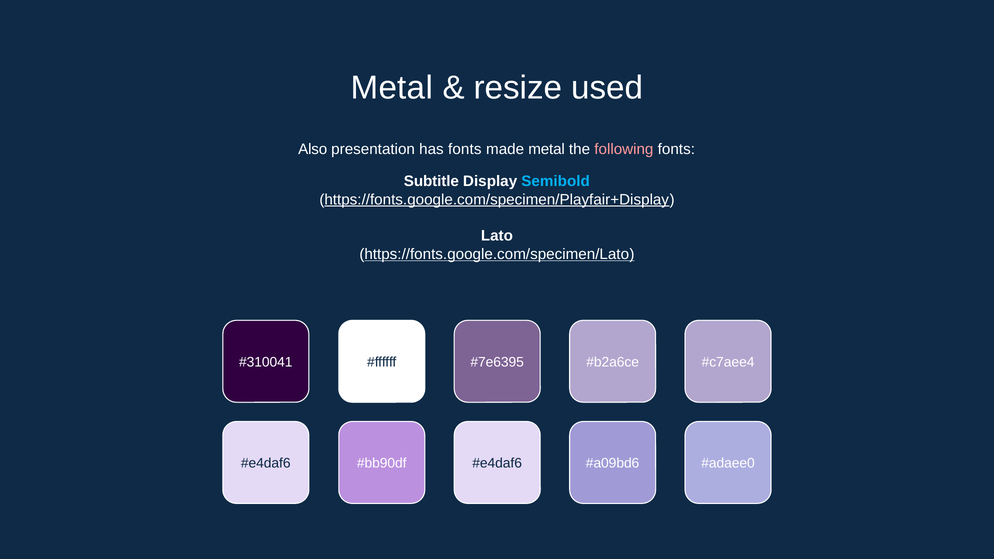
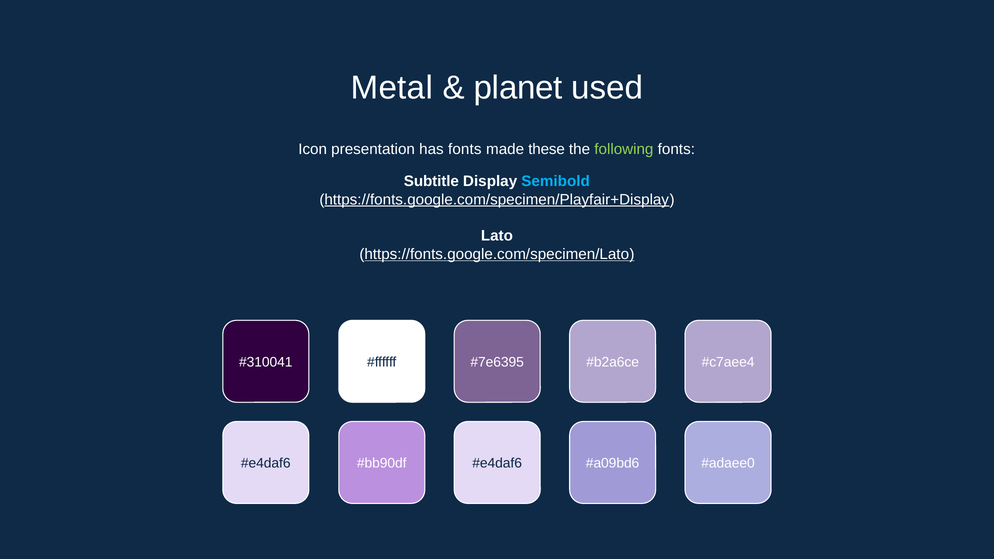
resize: resize -> planet
Also: Also -> Icon
made metal: metal -> these
following colour: pink -> light green
